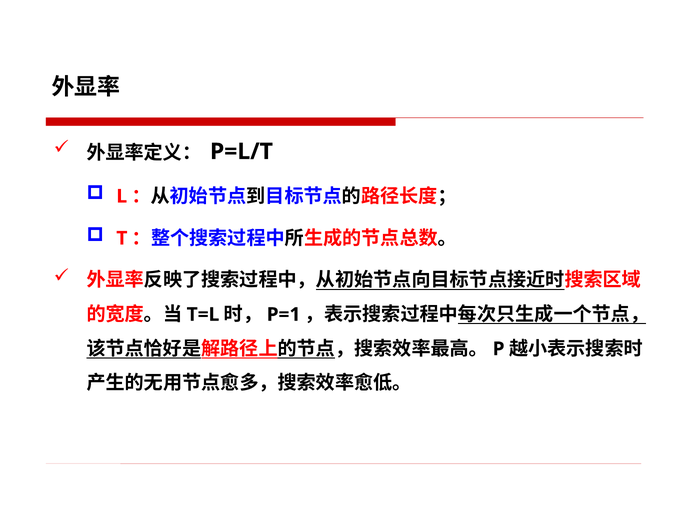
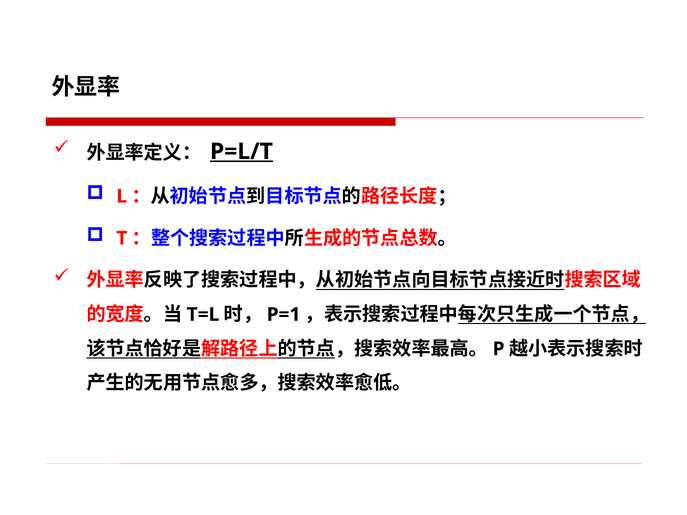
P=L/T underline: none -> present
